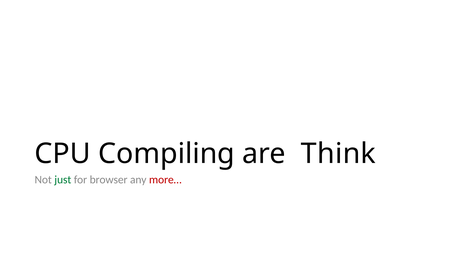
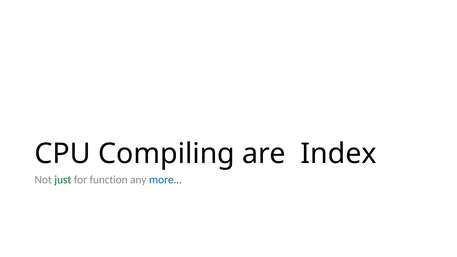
Think: Think -> Index
browser: browser -> function
more… colour: red -> blue
